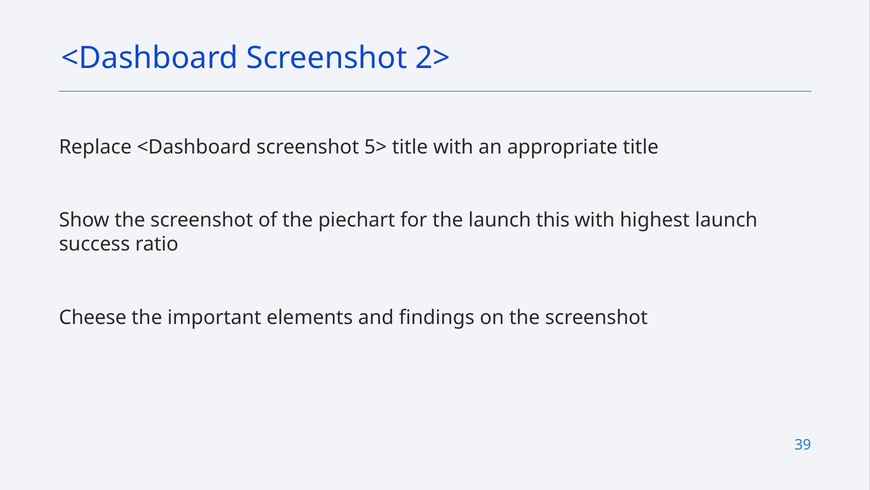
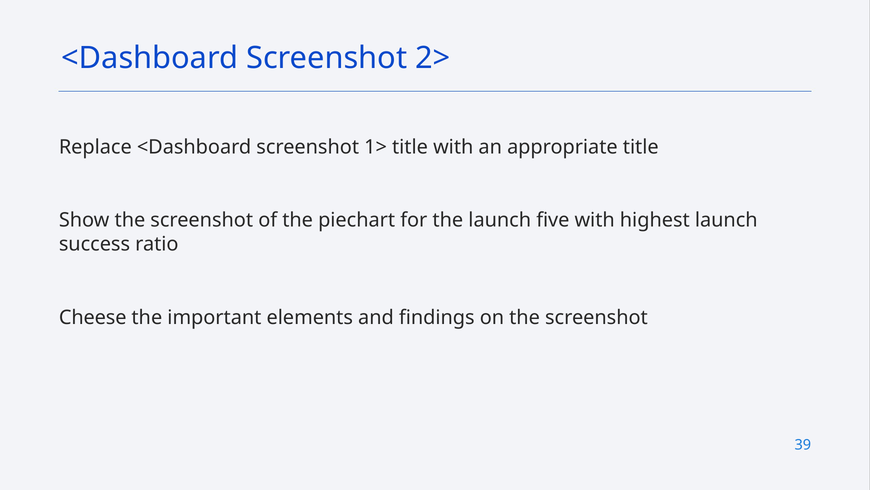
5>: 5> -> 1>
this: this -> five
